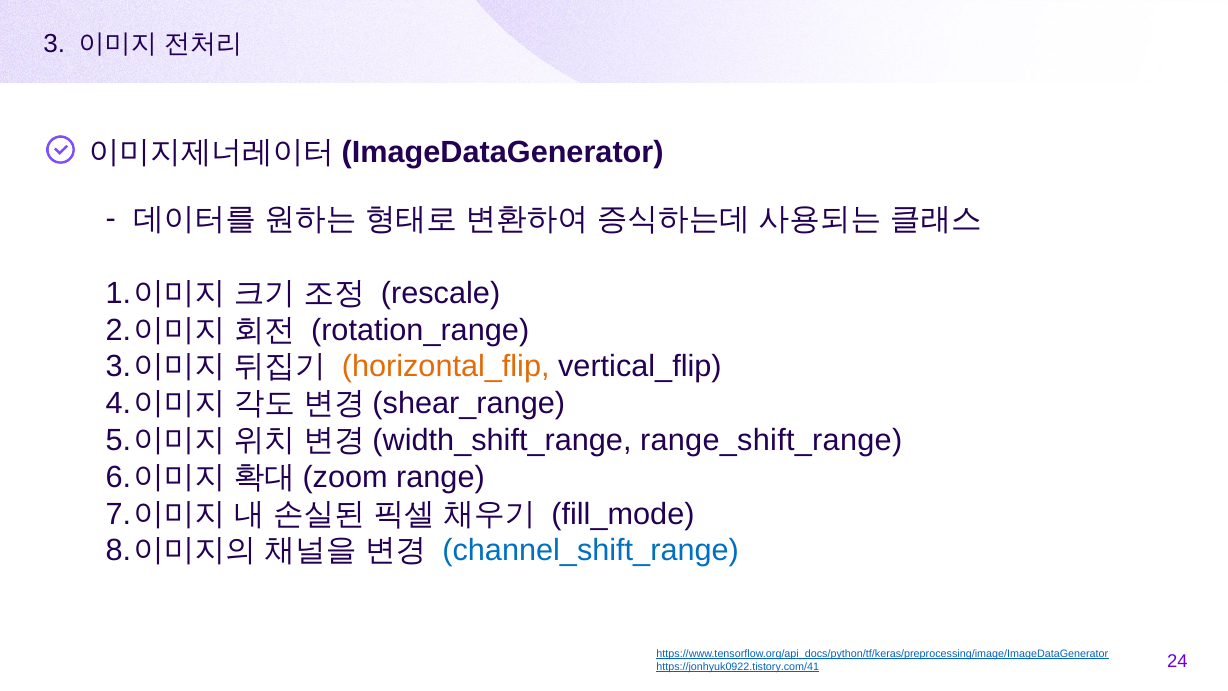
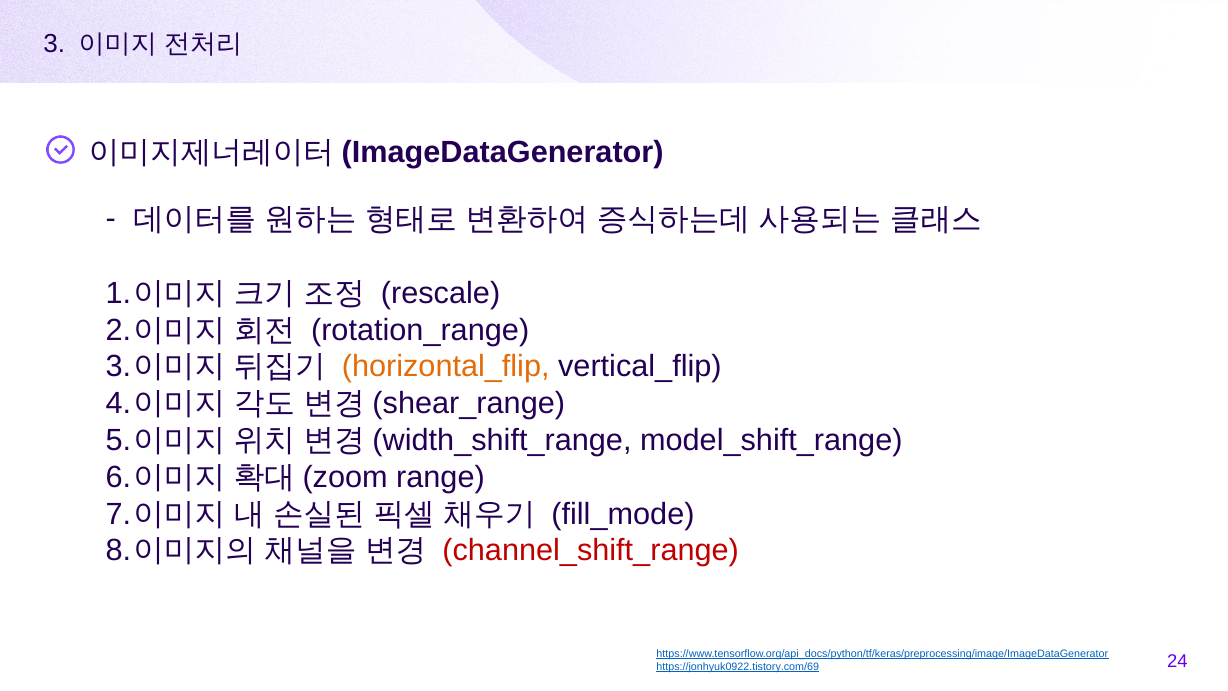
range_shift_range: range_shift_range -> model_shift_range
channel_shift_range colour: blue -> red
https://jonhyuk0922.tistory.com/41: https://jonhyuk0922.tistory.com/41 -> https://jonhyuk0922.tistory.com/69
